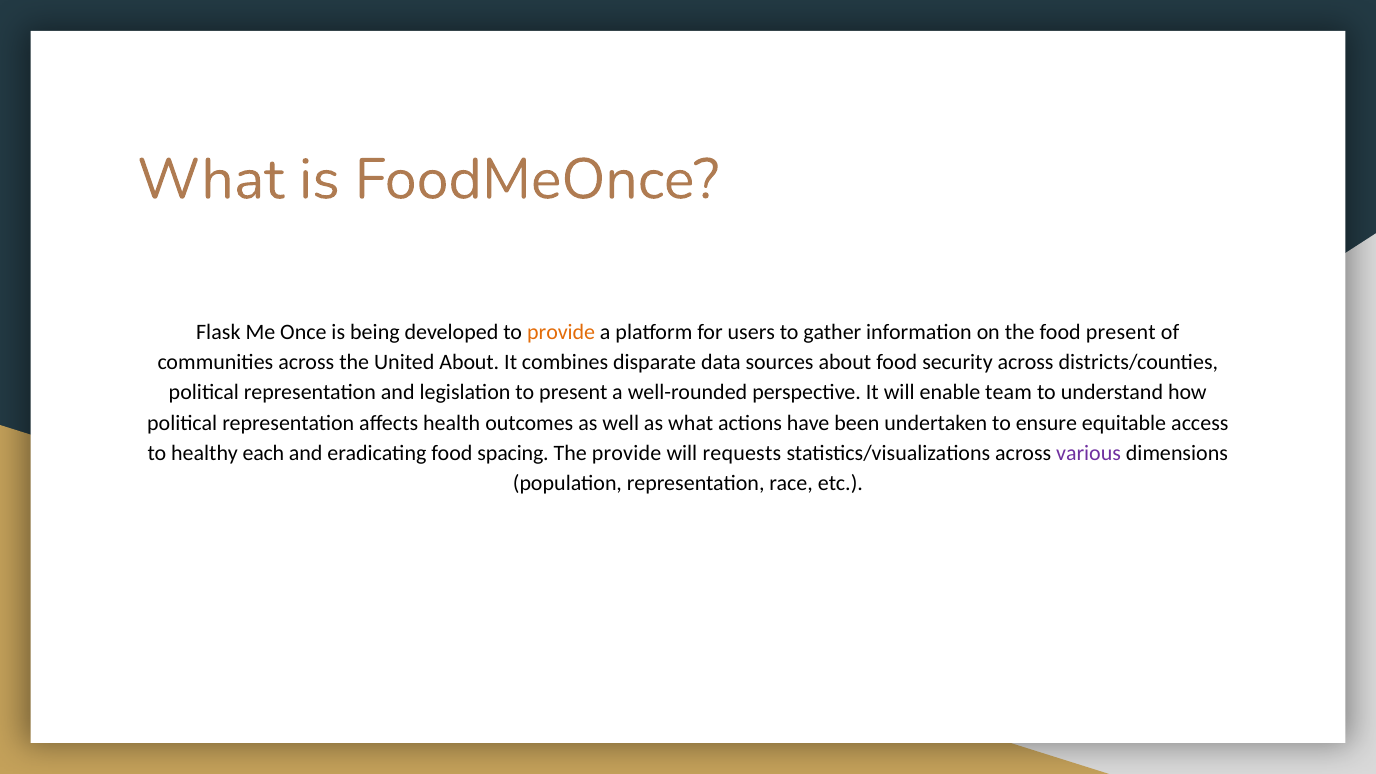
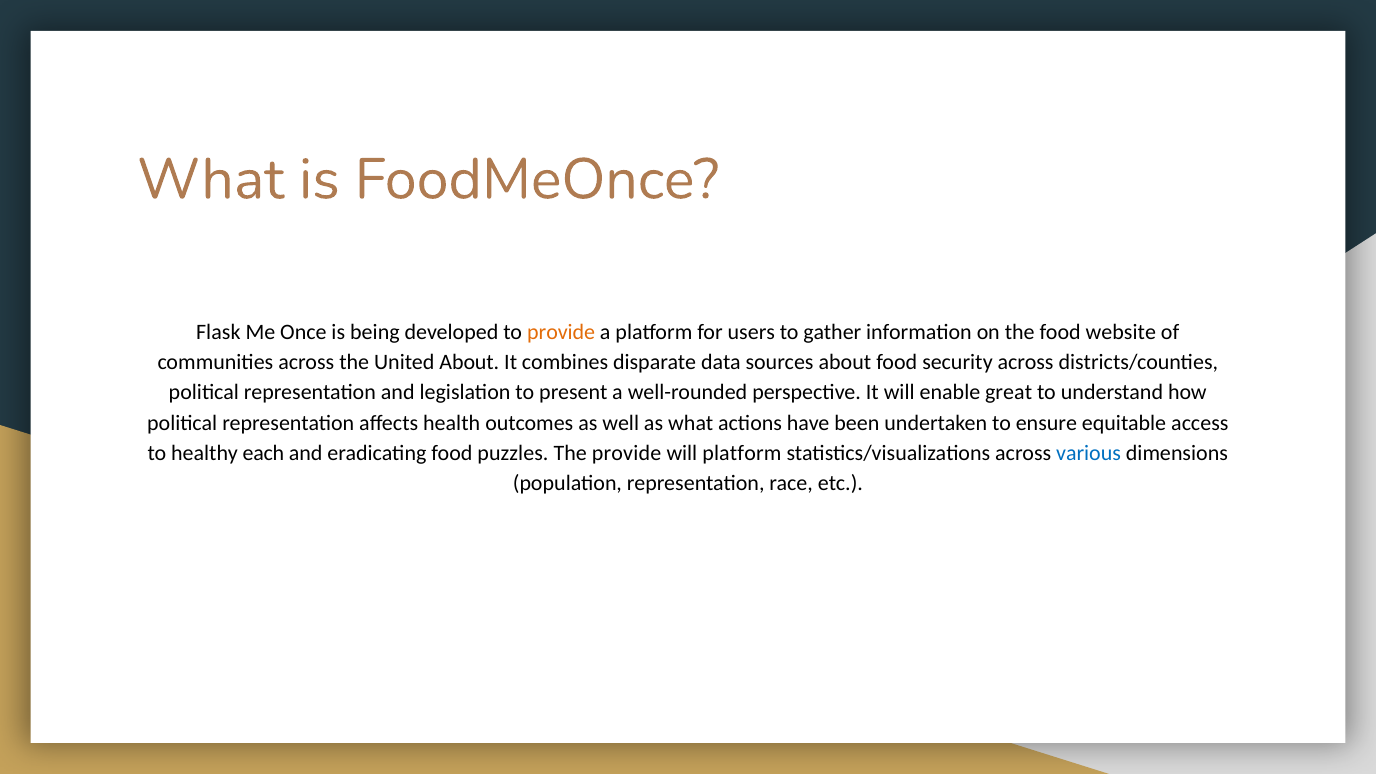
food present: present -> website
team: team -> great
spacing: spacing -> puzzles
will requests: requests -> platform
various colour: purple -> blue
